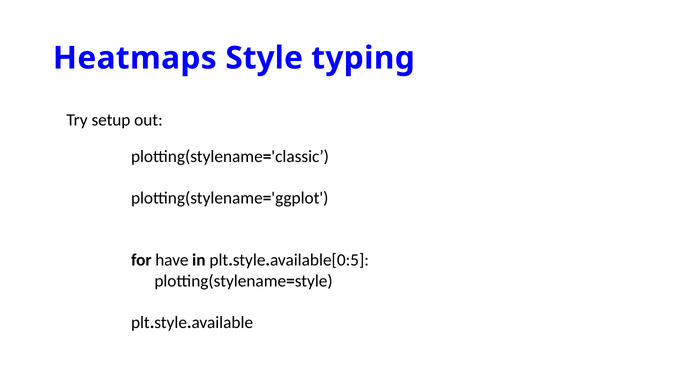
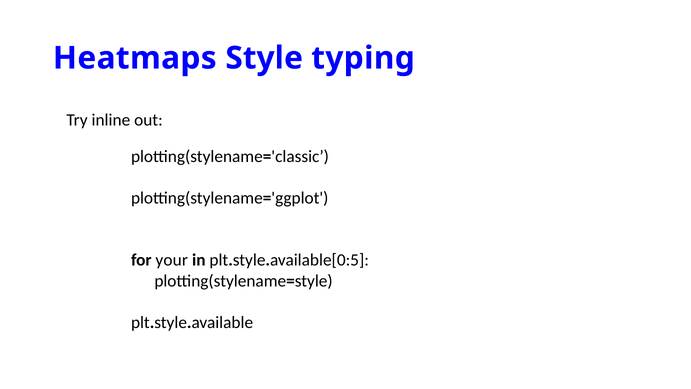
setup: setup -> inline
have: have -> your
